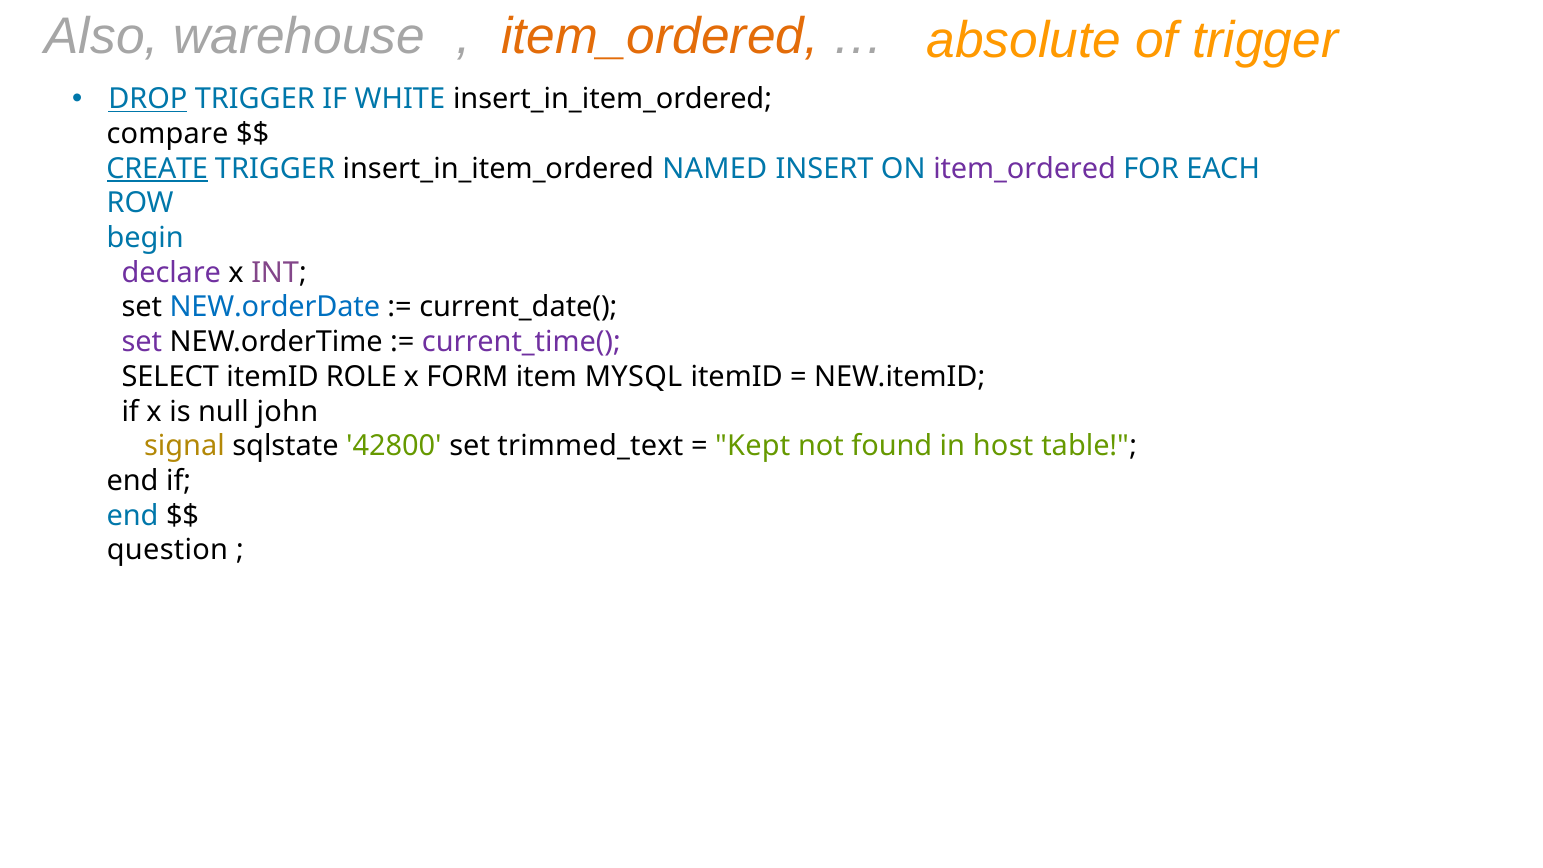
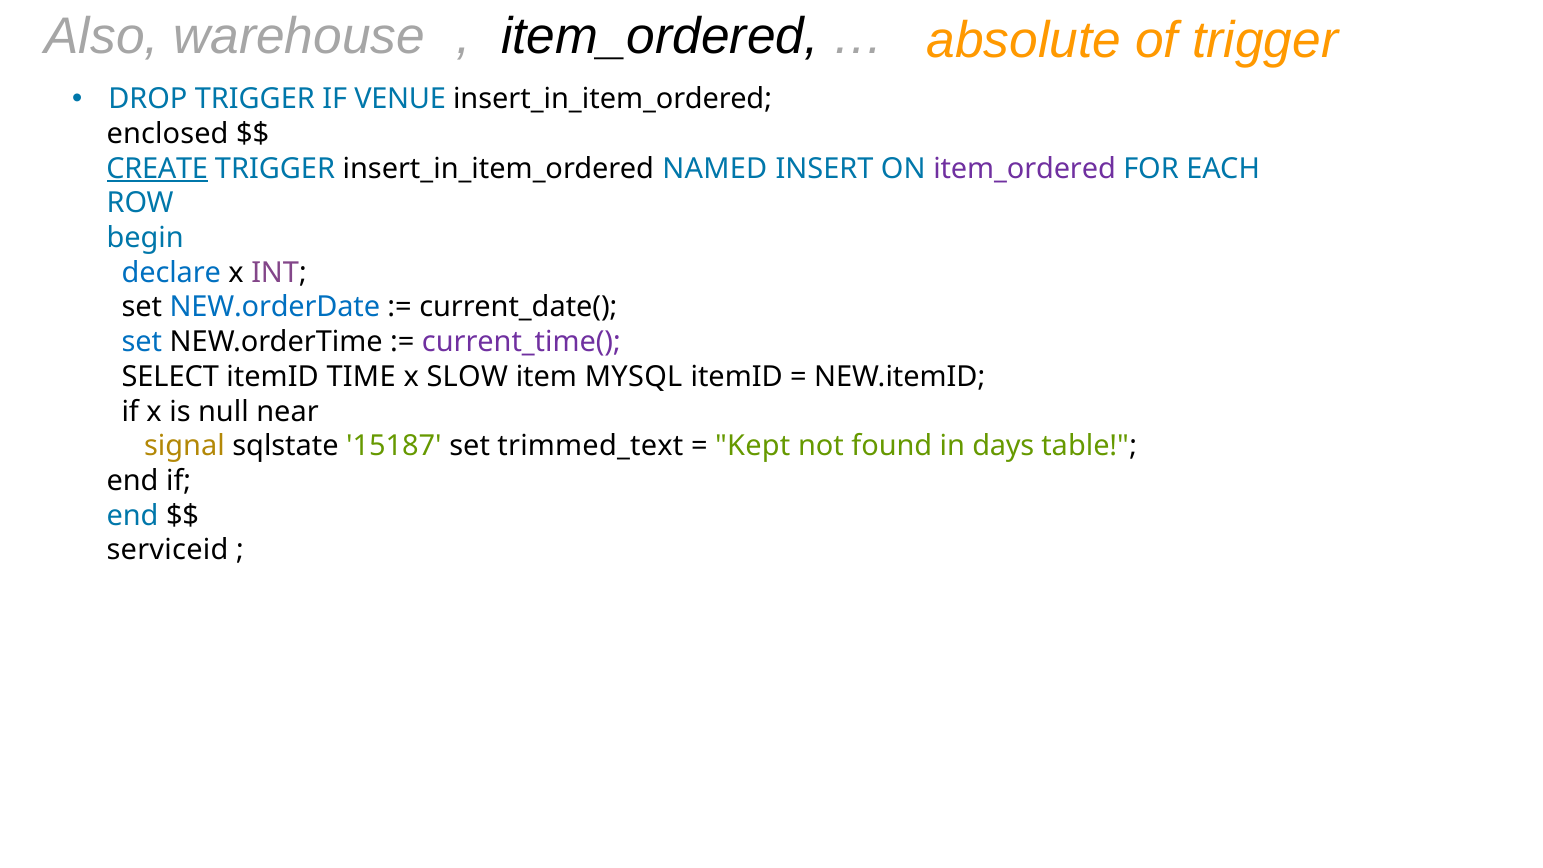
item_ordered at (660, 37) colour: orange -> black
DROP underline: present -> none
WHITE: WHITE -> VENUE
compare: compare -> enclosed
declare colour: purple -> blue
set at (142, 342) colour: purple -> blue
ROLE: ROLE -> TIME
FORM: FORM -> SLOW
john: john -> near
42800: 42800 -> 15187
host: host -> days
question: question -> serviceid
